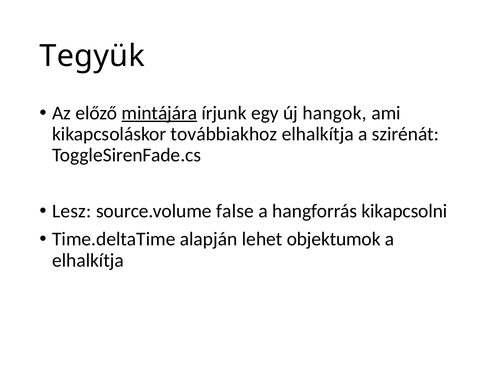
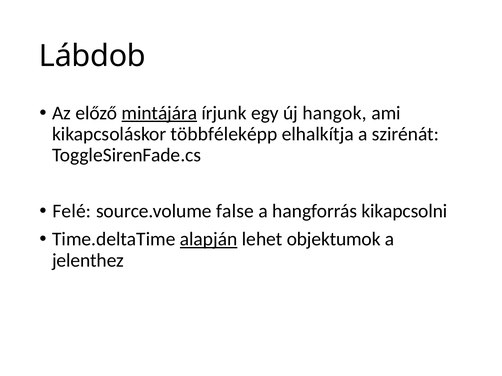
Tegyük: Tegyük -> Lábdob
továbbiakhoz: továbbiakhoz -> többféleképp
Lesz: Lesz -> Felé
alapján underline: none -> present
elhalkítja at (88, 261): elhalkítja -> jelenthez
